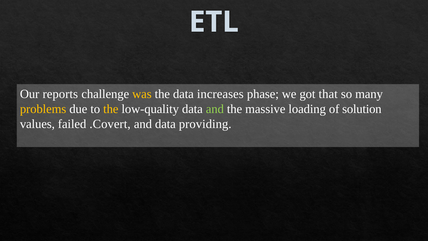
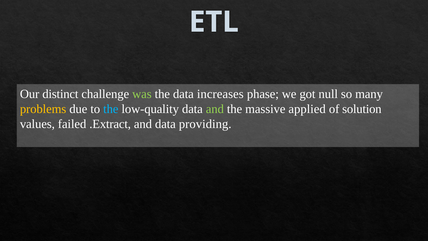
reports: reports -> distinct
was colour: yellow -> light green
that: that -> null
the at (111, 109) colour: yellow -> light blue
loading: loading -> applied
.Covert: .Covert -> .Extract
